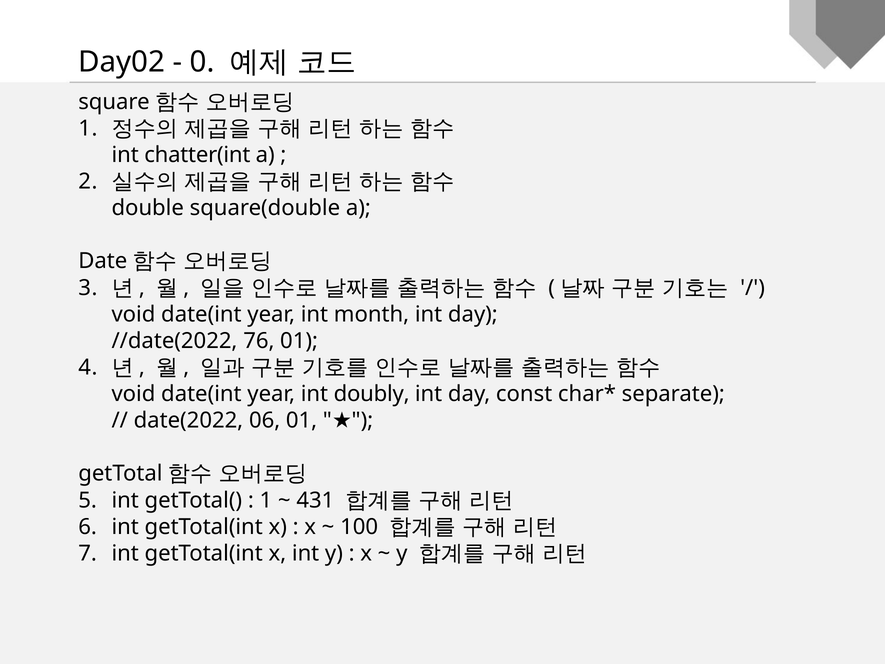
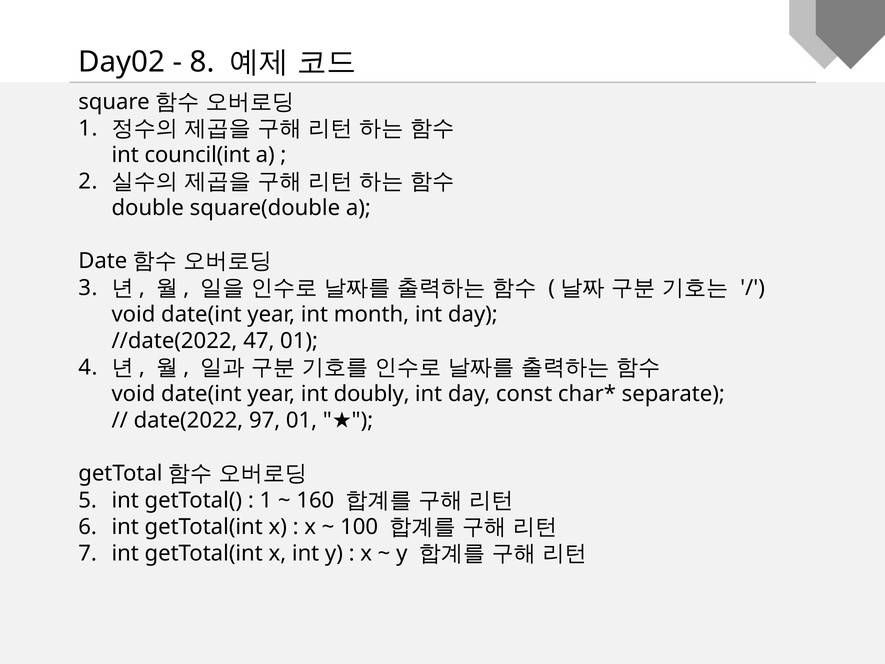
0: 0 -> 8
chatter(int: chatter(int -> council(int
76: 76 -> 47
06: 06 -> 97
431: 431 -> 160
